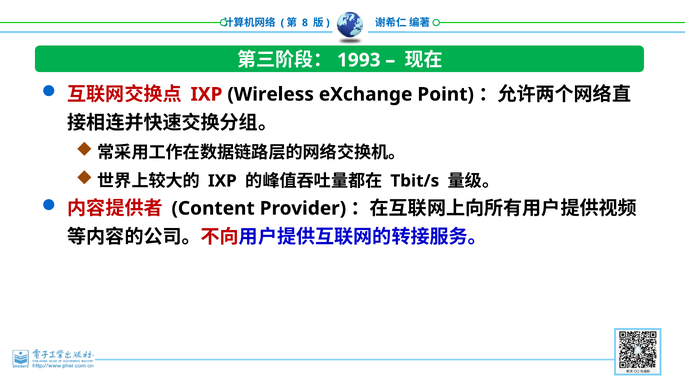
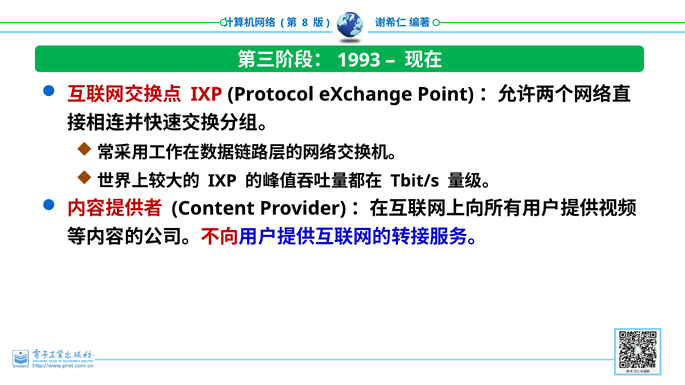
Wireless: Wireless -> Protocol
